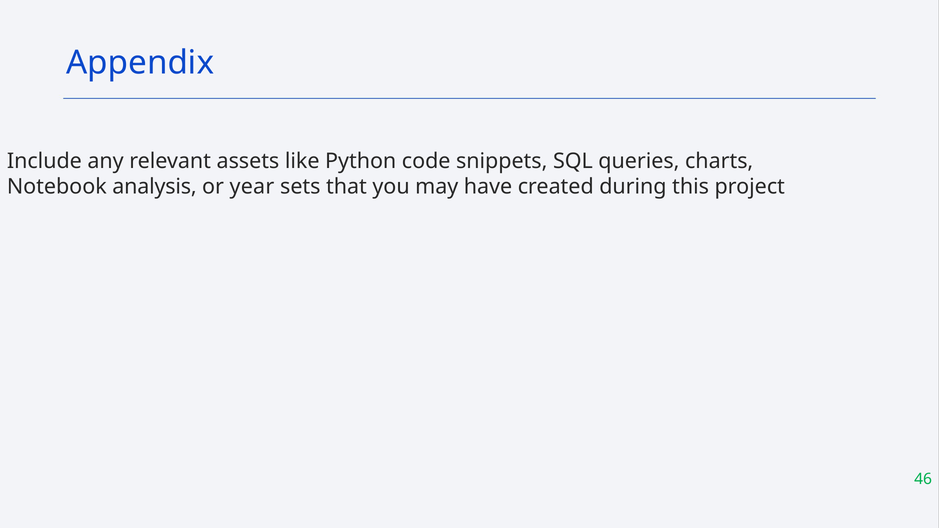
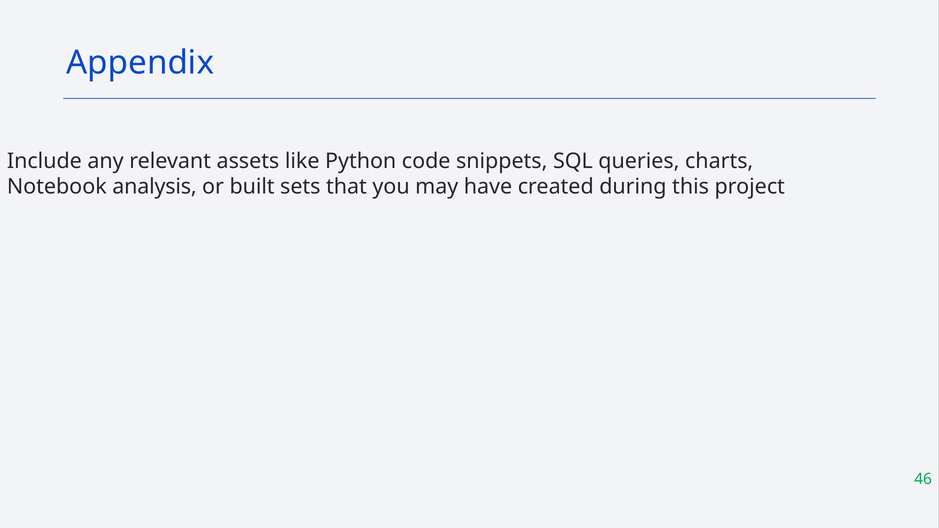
year: year -> built
